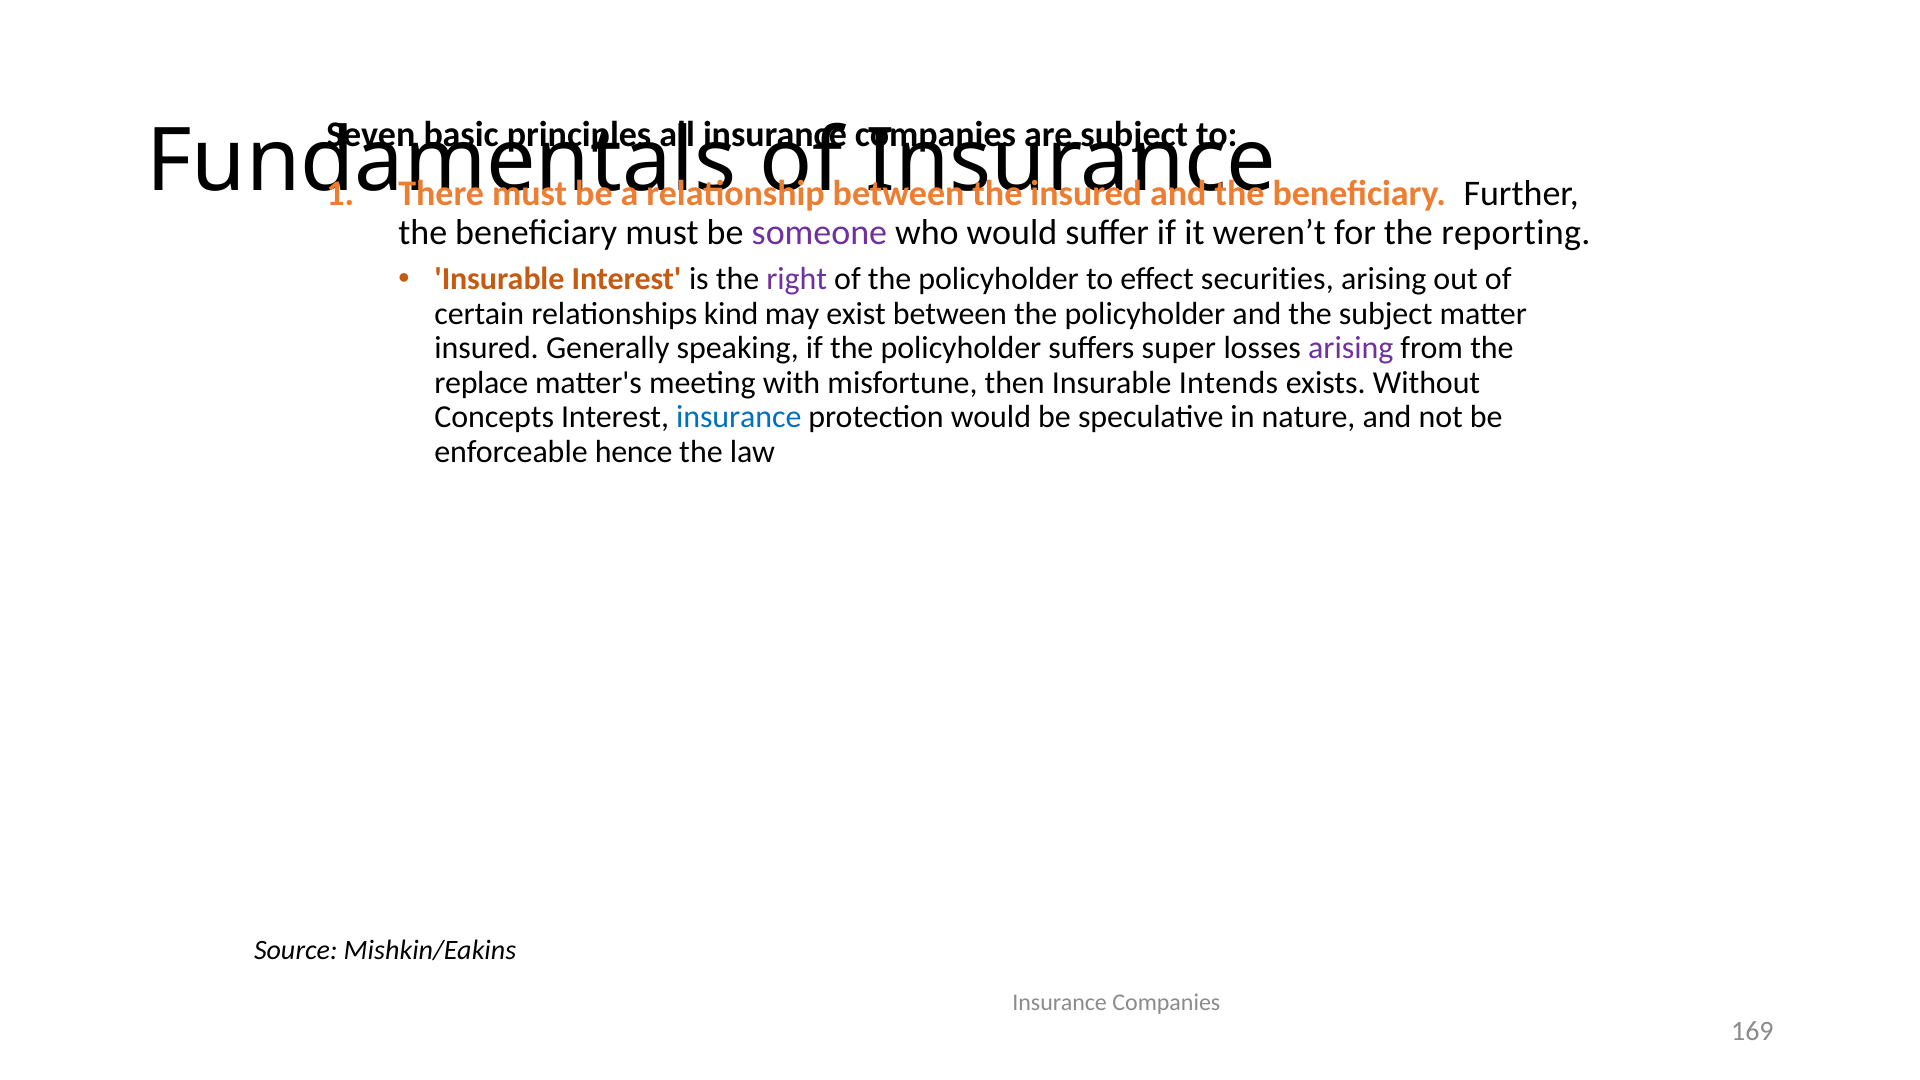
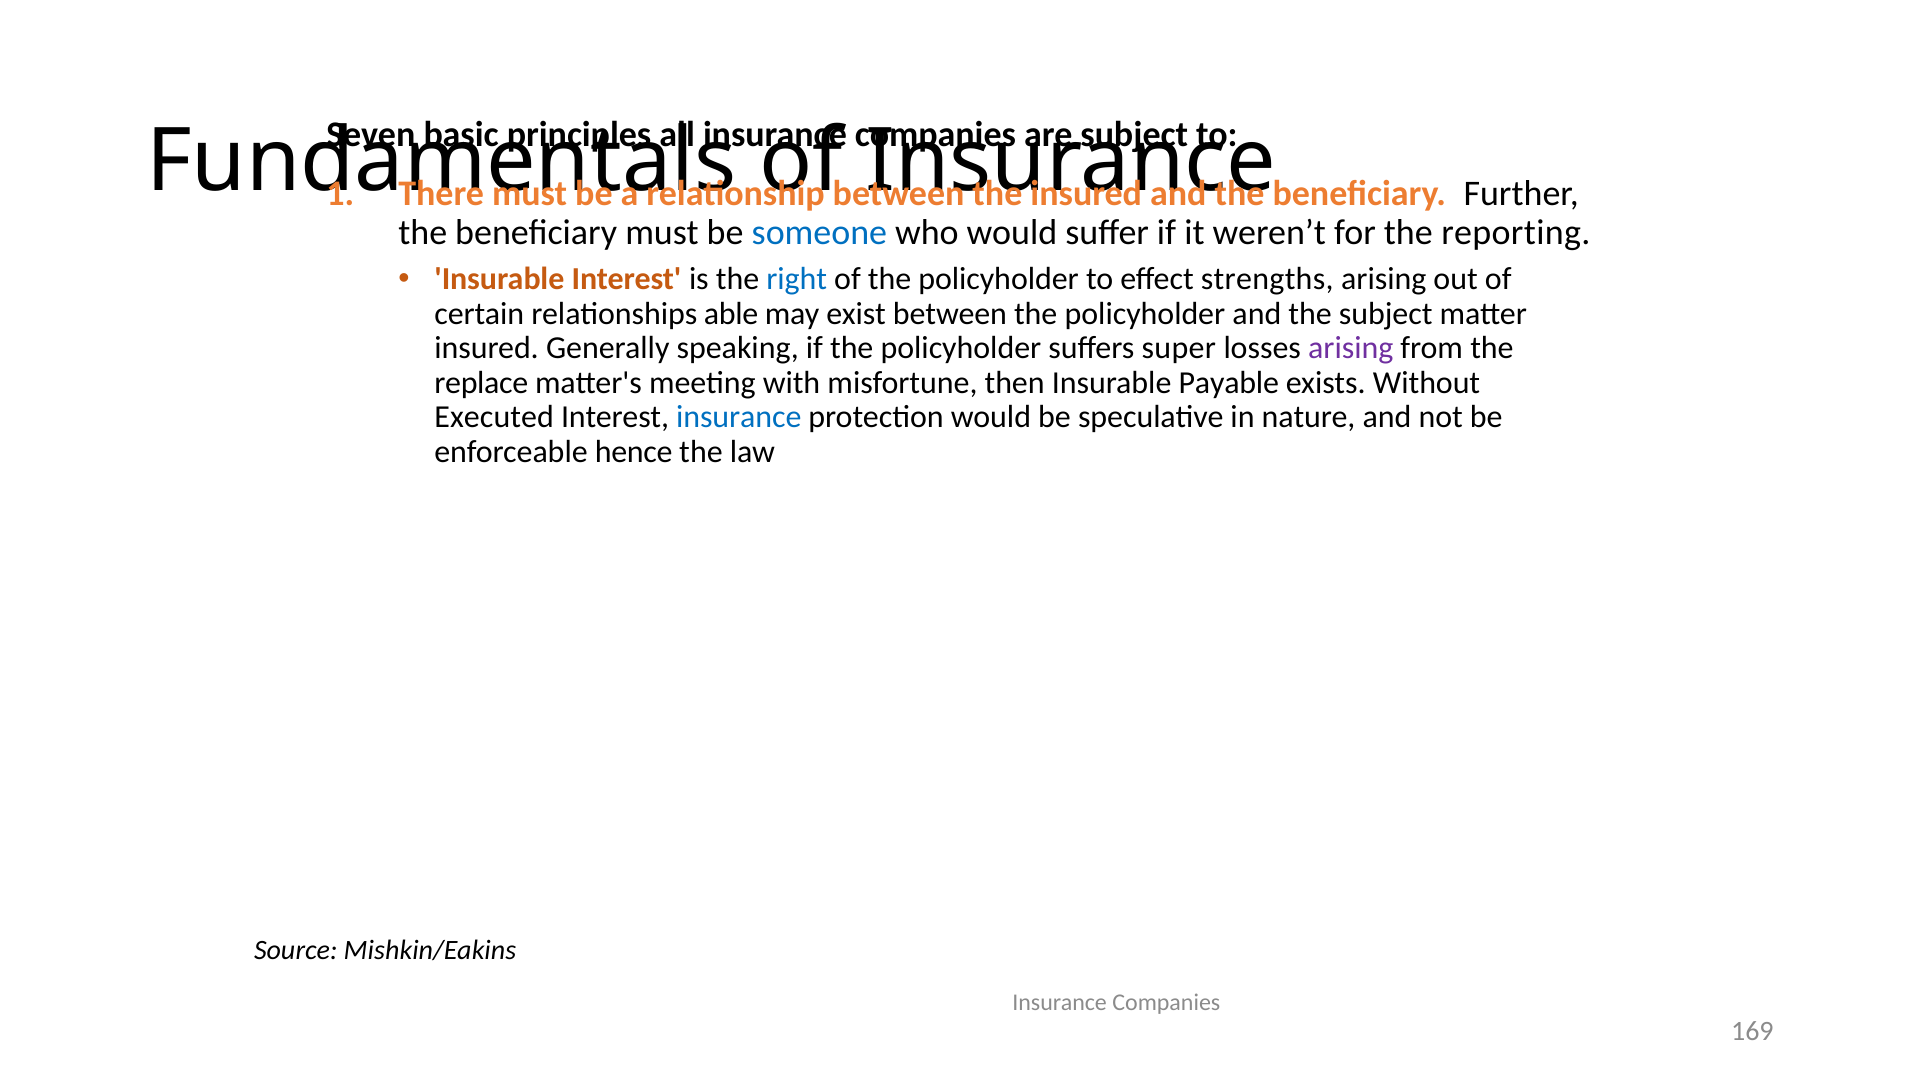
someone colour: purple -> blue
right colour: purple -> blue
securities: securities -> strengths
kind: kind -> able
Intends: Intends -> Payable
Concepts: Concepts -> Executed
